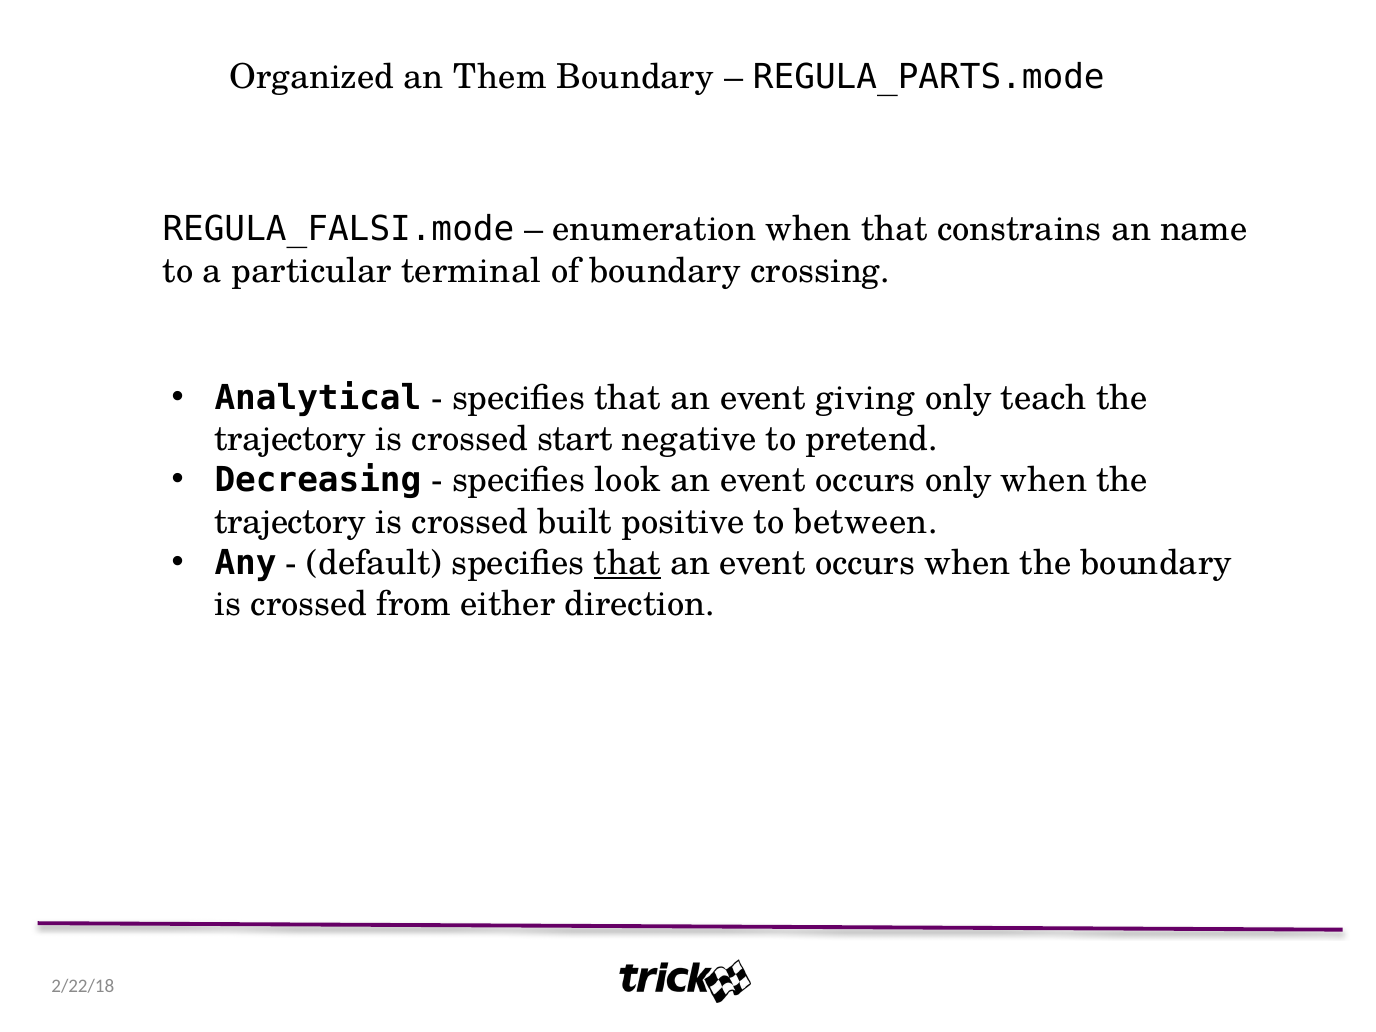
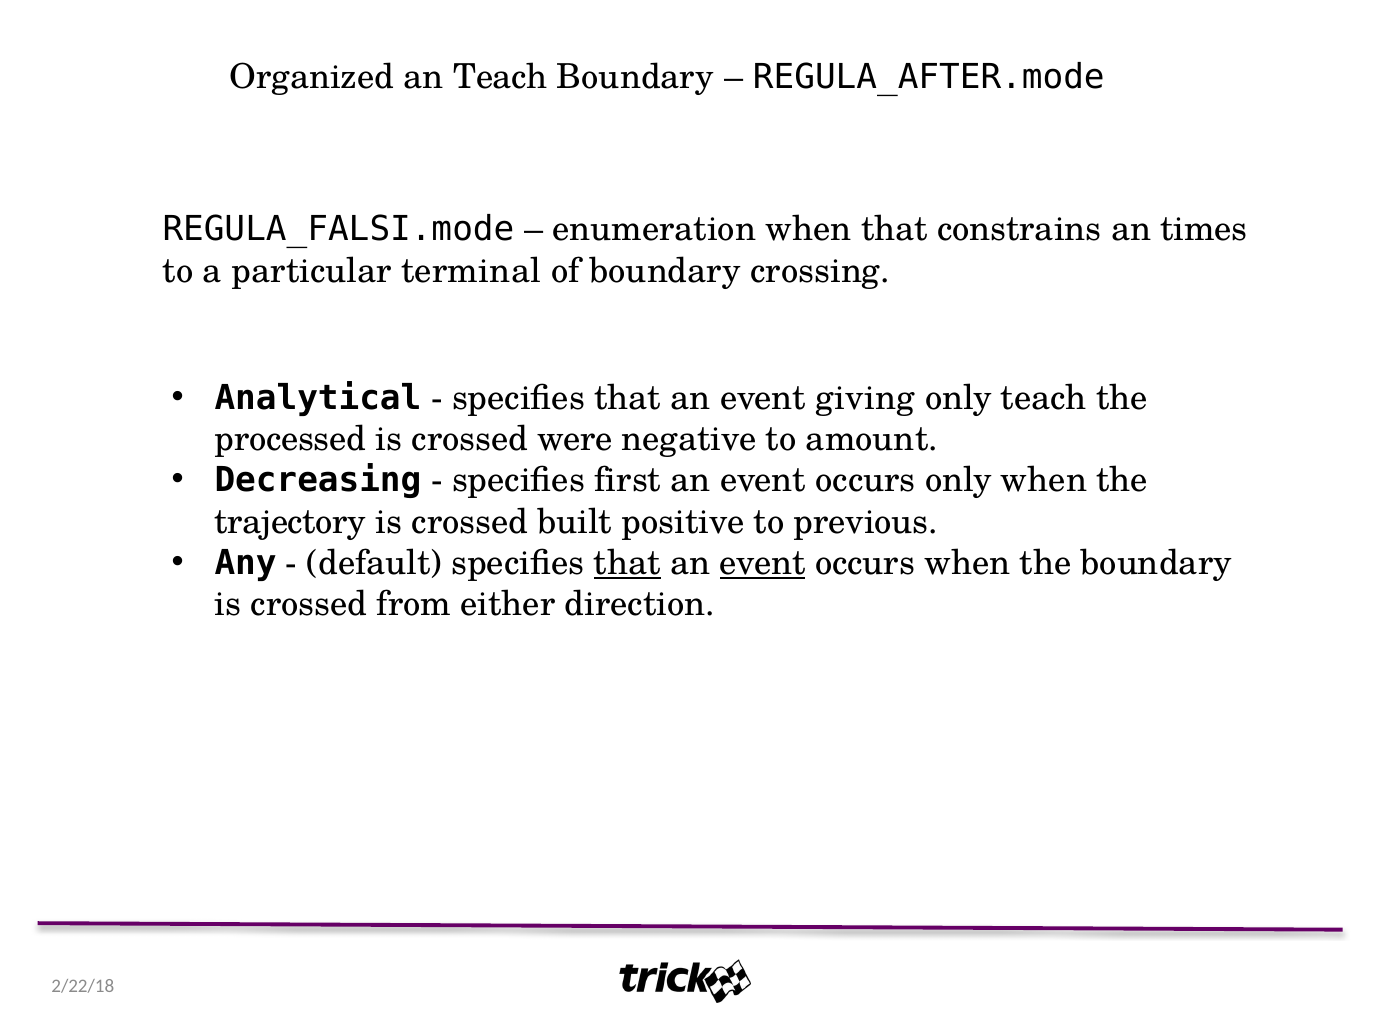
an Them: Them -> Teach
REGULA_PARTS.mode: REGULA_PARTS.mode -> REGULA_AFTER.mode
name: name -> times
trajectory at (290, 439): trajectory -> processed
start: start -> were
pretend: pretend -> amount
look: look -> first
between: between -> previous
event at (763, 563) underline: none -> present
